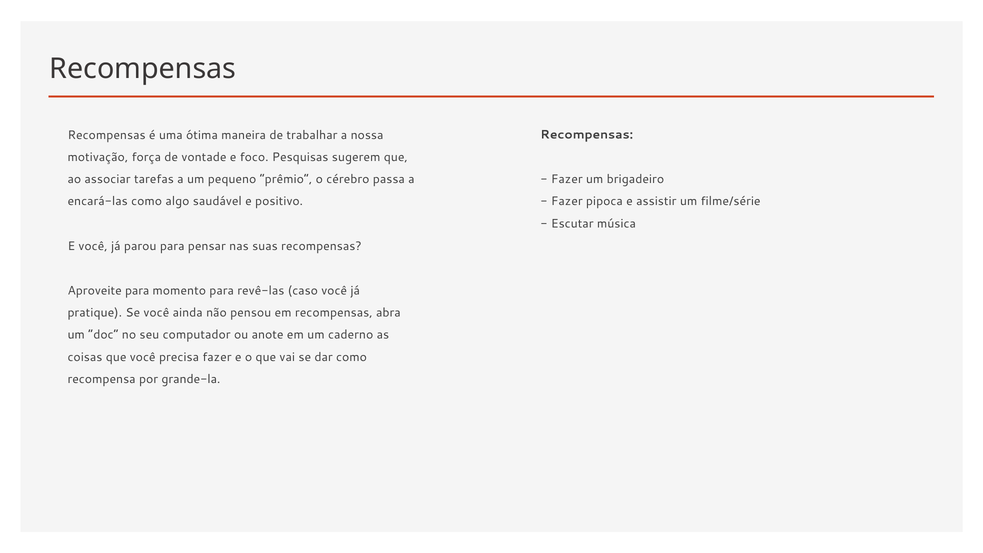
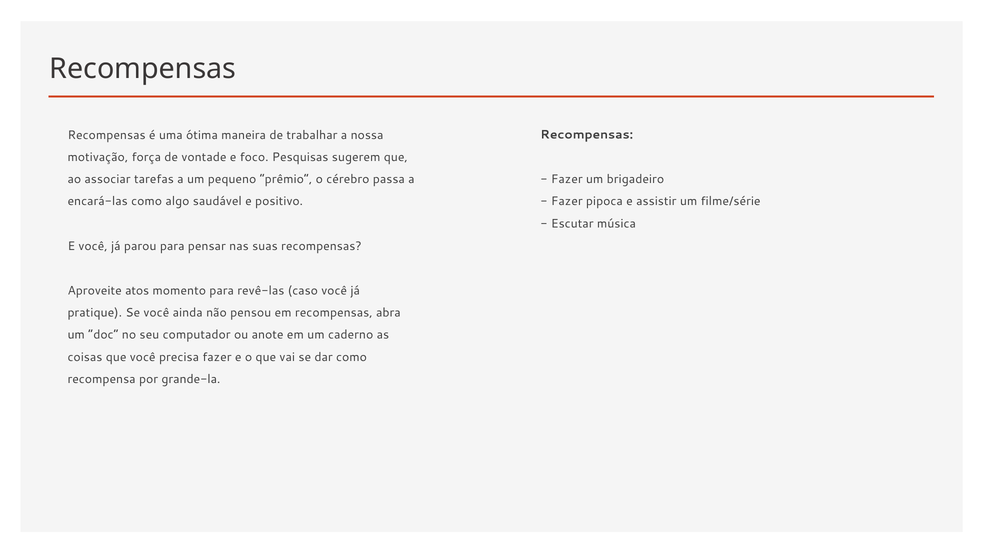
Aproveite para: para -> atos
